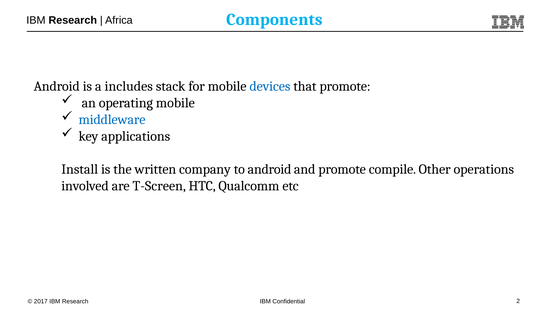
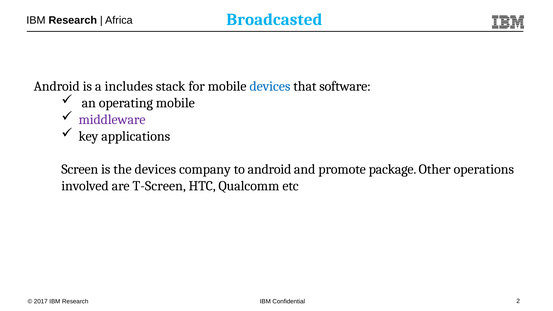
Components: Components -> Broadcasted
that promote: promote -> software
middleware colour: blue -> purple
Install: Install -> Screen
the written: written -> devices
compile: compile -> package
